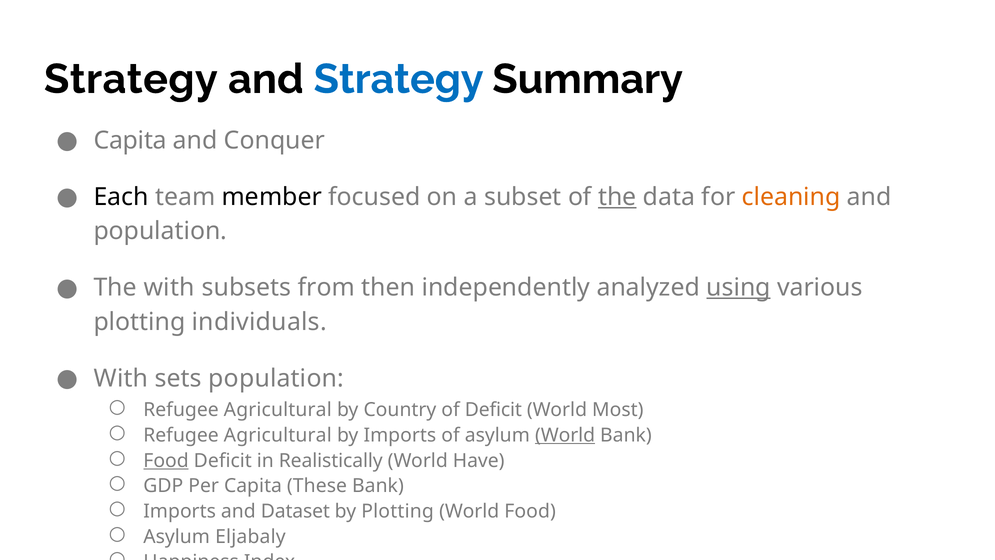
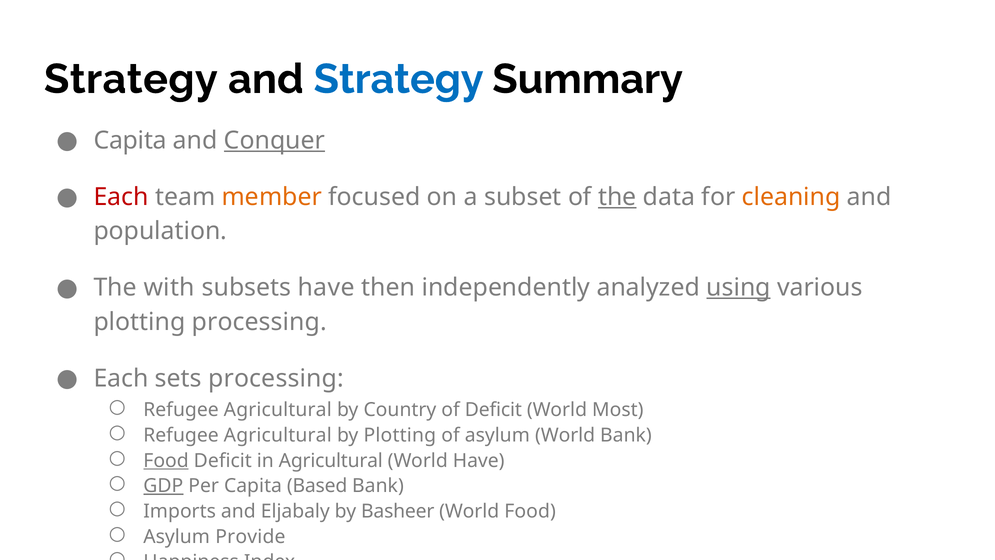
Conquer underline: none -> present
Each at (121, 197) colour: black -> red
member colour: black -> orange
subsets from: from -> have
plotting individuals: individuals -> processing
With at (121, 378): With -> Each
sets population: population -> processing
by Imports: Imports -> Plotting
World at (565, 435) underline: present -> none
in Realistically: Realistically -> Agricultural
GDP underline: none -> present
These: These -> Based
Dataset: Dataset -> Eljabaly
by Plotting: Plotting -> Basheer
Eljabaly: Eljabaly -> Provide
